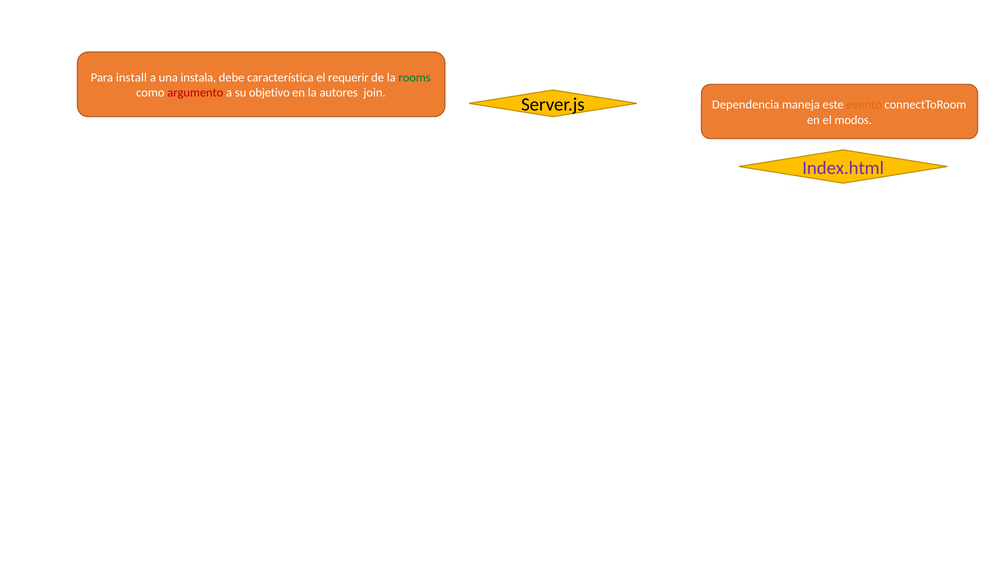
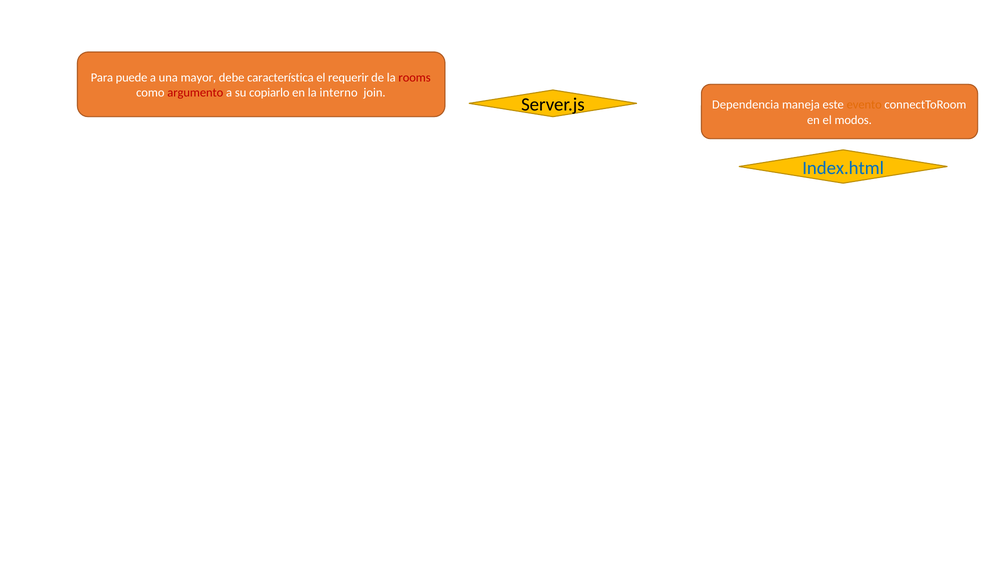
install: install -> puede
instala: instala -> mayor
rooms colour: green -> red
objetivo: objetivo -> copiarlo
autores: autores -> interno
Index.html colour: purple -> blue
